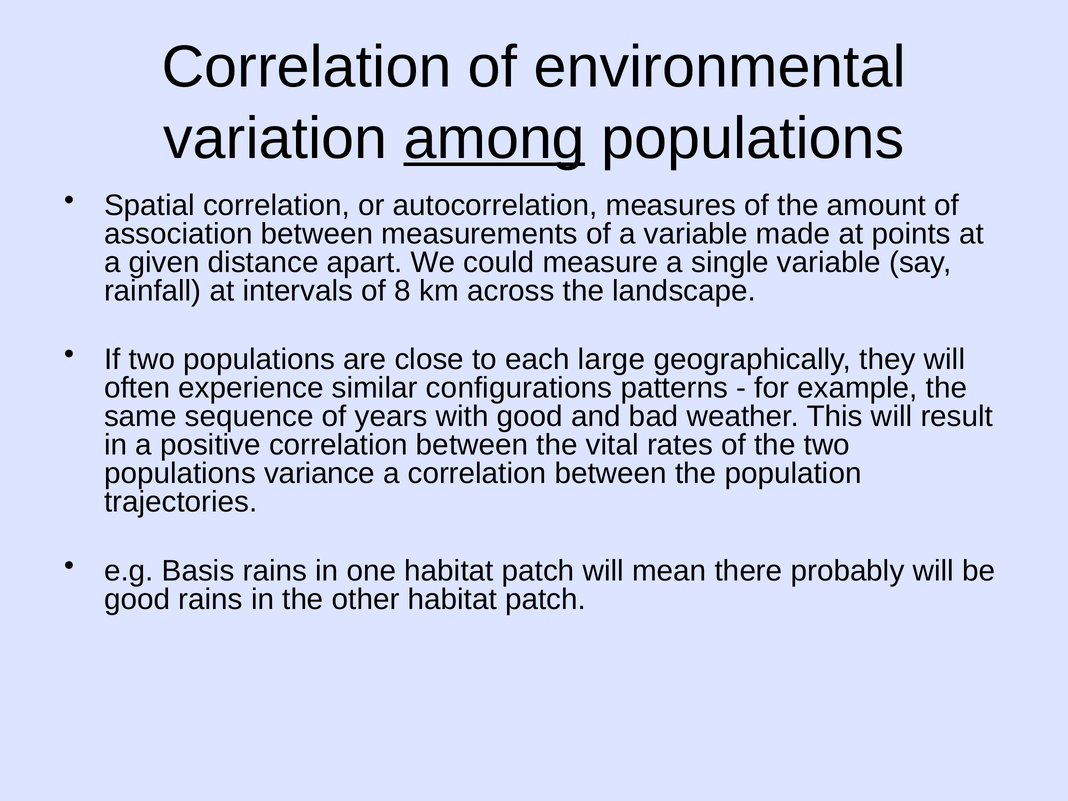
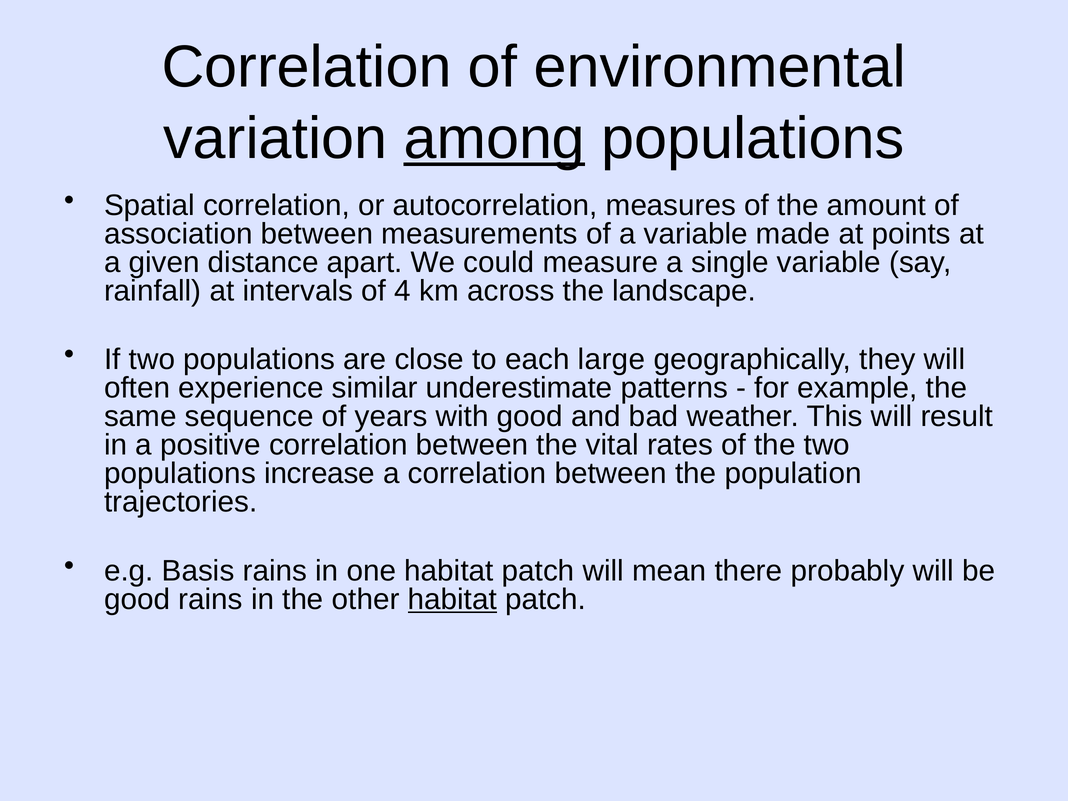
8: 8 -> 4
configurations: configurations -> underestimate
variance: variance -> increase
habitat at (452, 599) underline: none -> present
